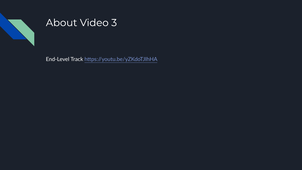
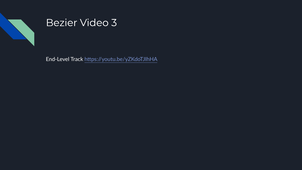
About: About -> Bezier
